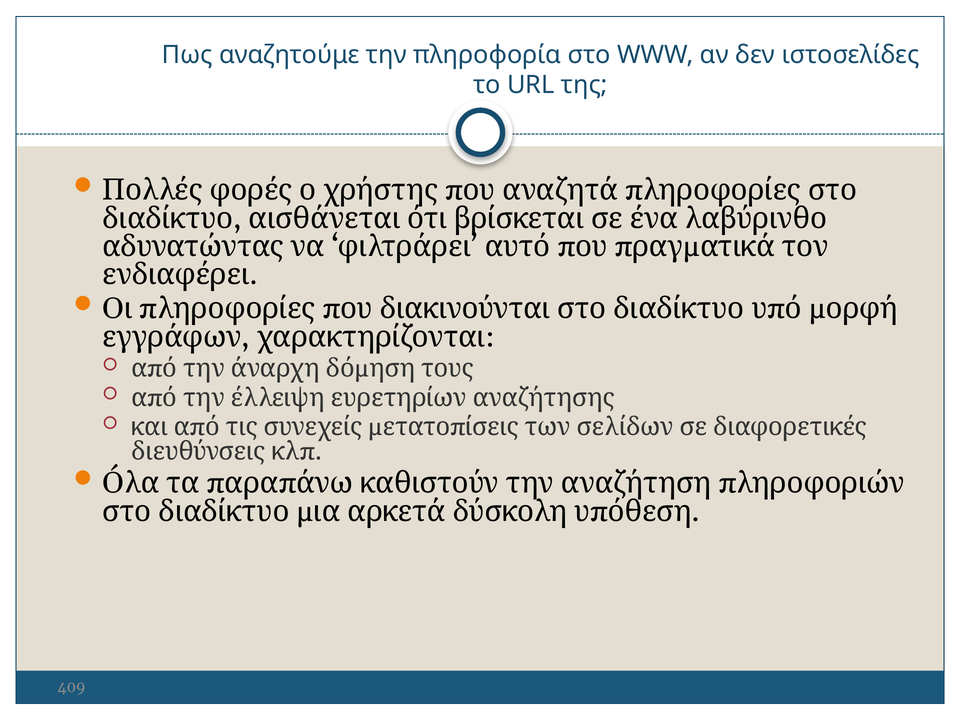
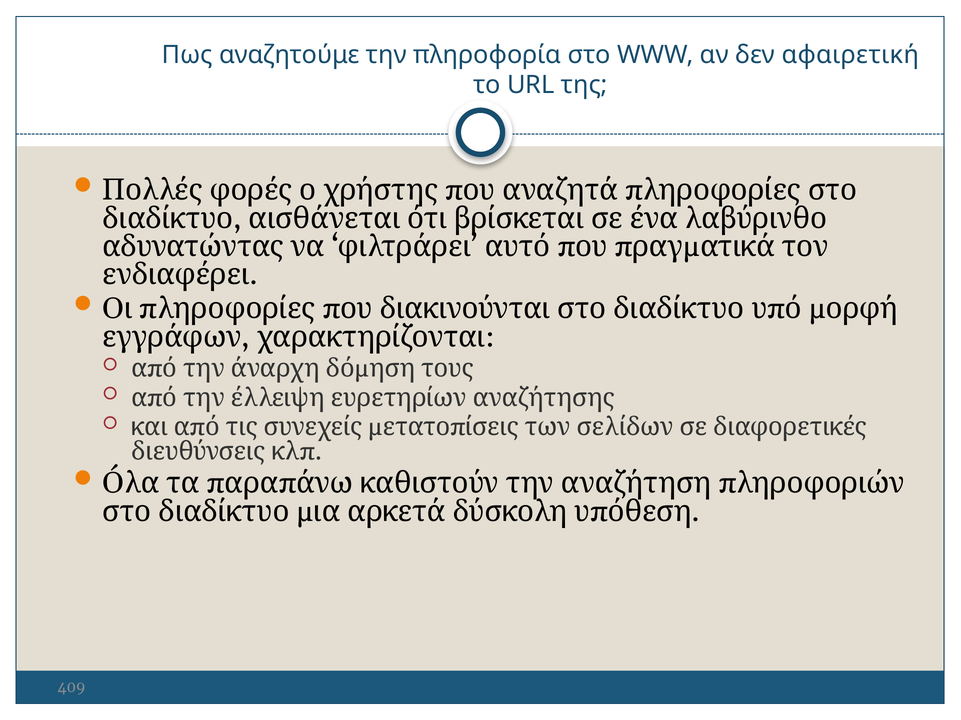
ιστοσελίδες: ιστοσελίδες -> αφαιρετική
